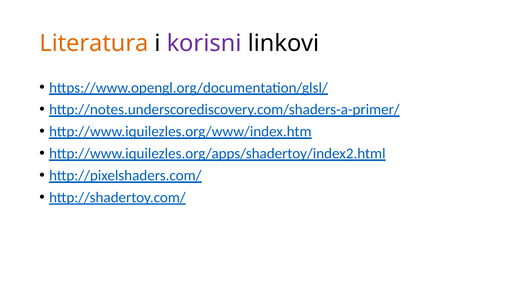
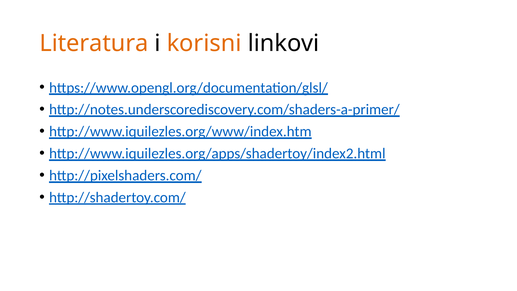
korisni colour: purple -> orange
